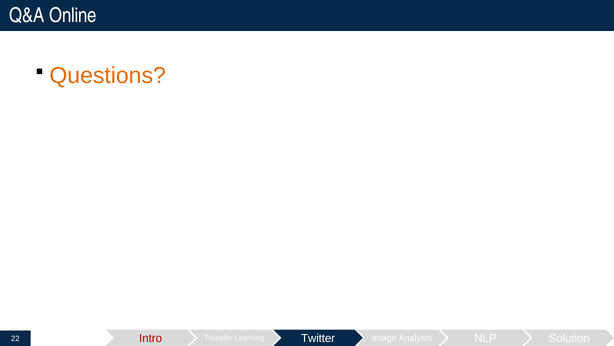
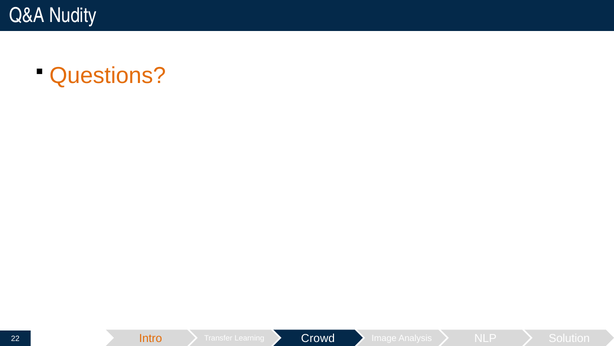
Online: Online -> Nudity
Intro colour: red -> orange
Twitter: Twitter -> Crowd
